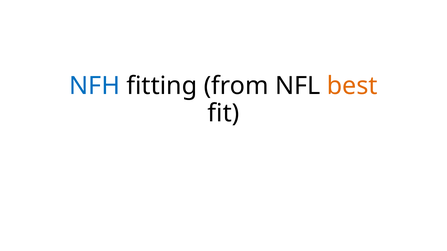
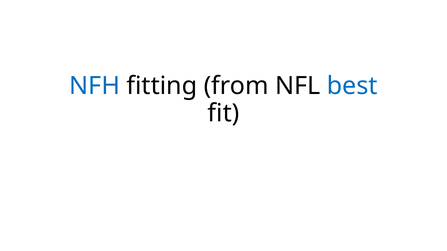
best colour: orange -> blue
